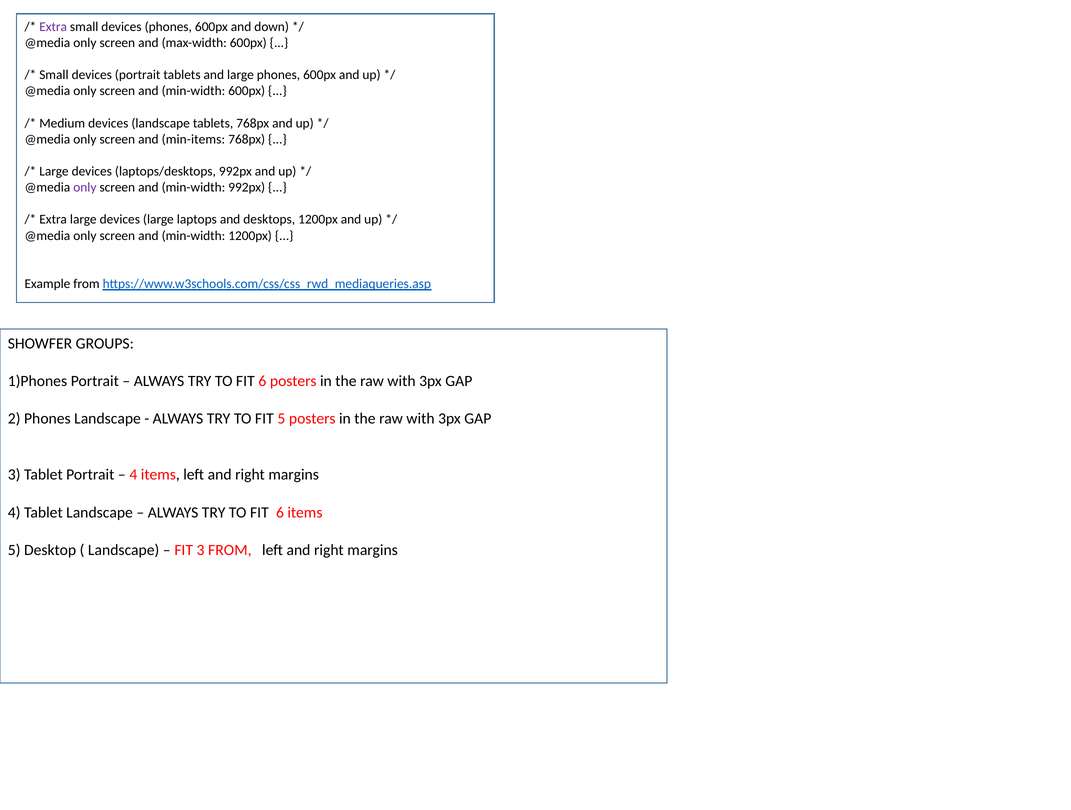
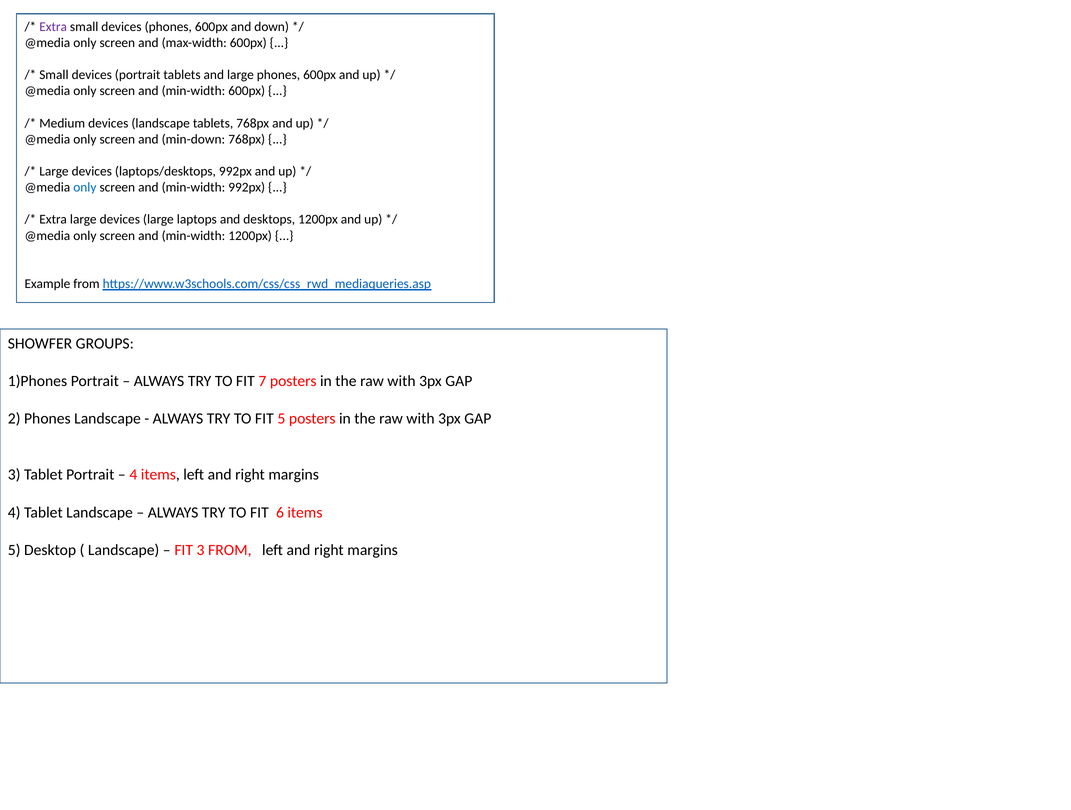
min-items: min-items -> min-down
only at (85, 187) colour: purple -> blue
6 at (262, 381): 6 -> 7
